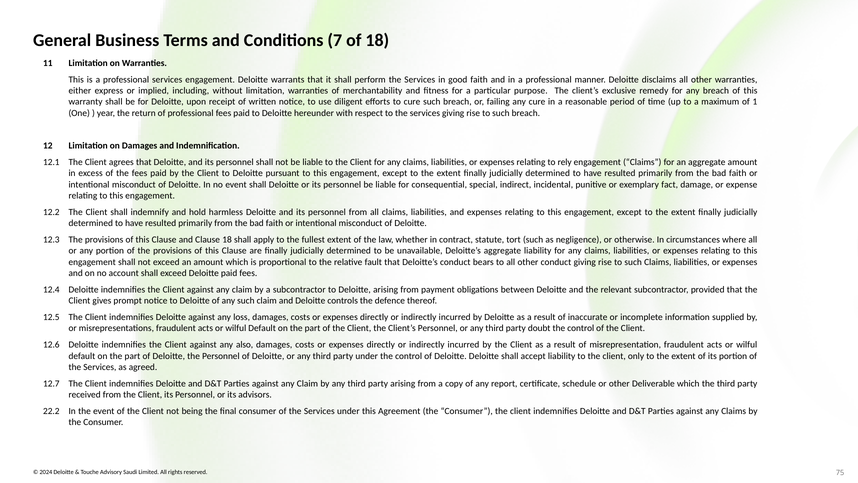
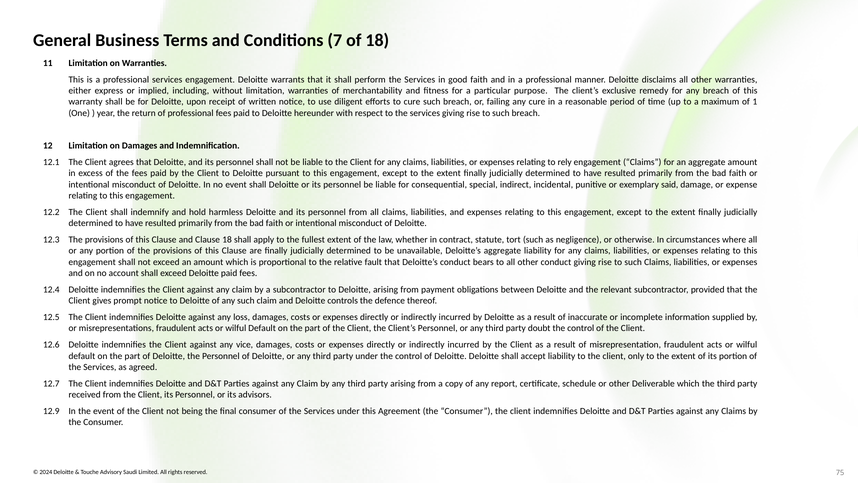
fact: fact -> said
also: also -> vice
22.2: 22.2 -> 12.9
